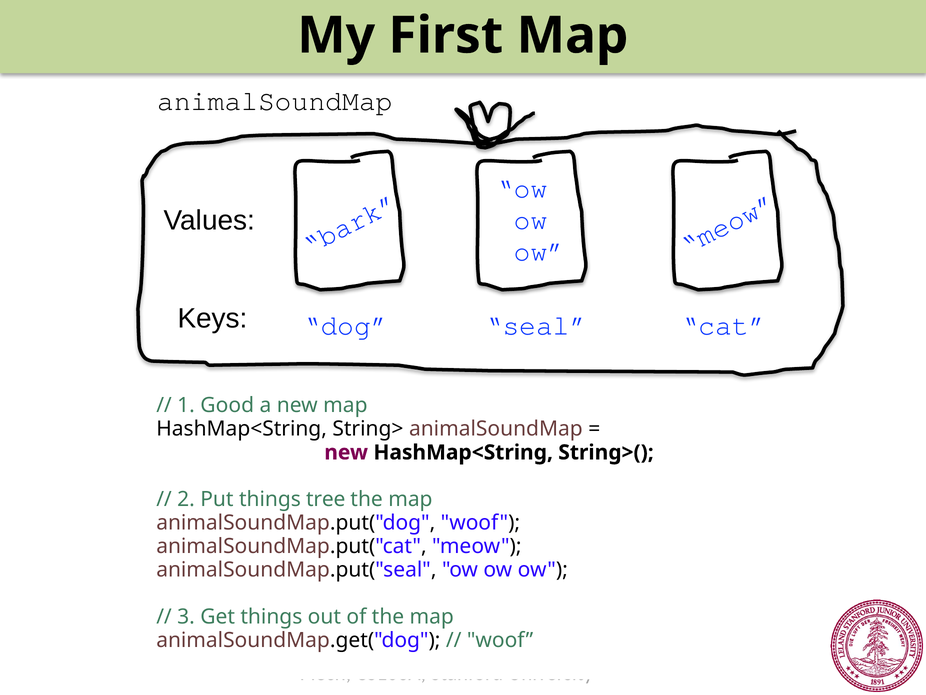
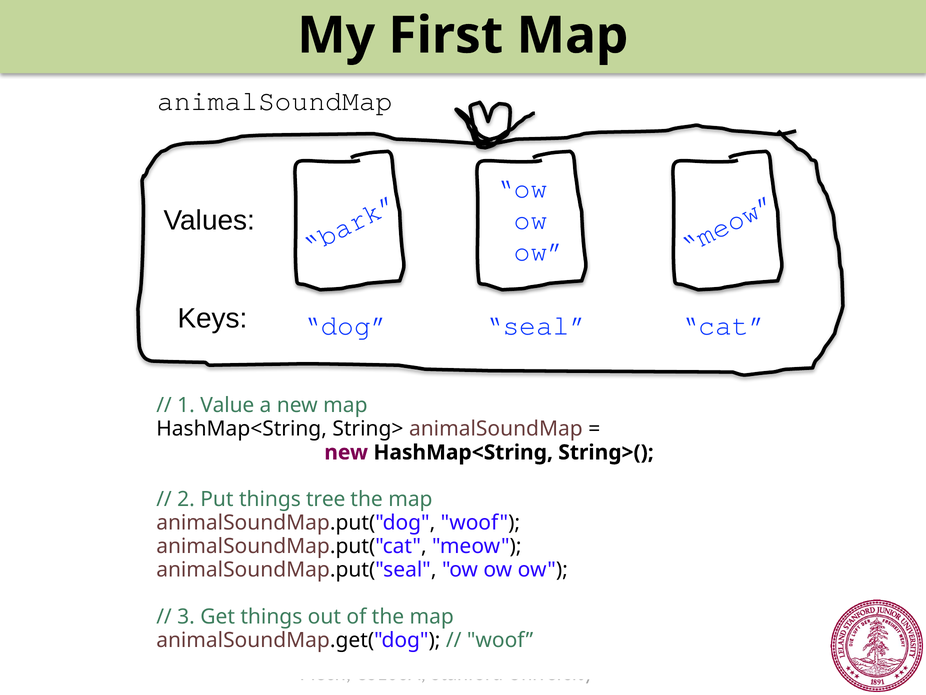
Good: Good -> Value
